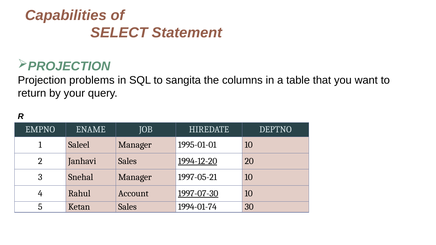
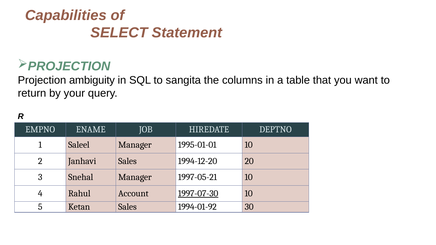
problems: problems -> ambiguity
1994-12-20 underline: present -> none
1994-01-74: 1994-01-74 -> 1994-01-92
